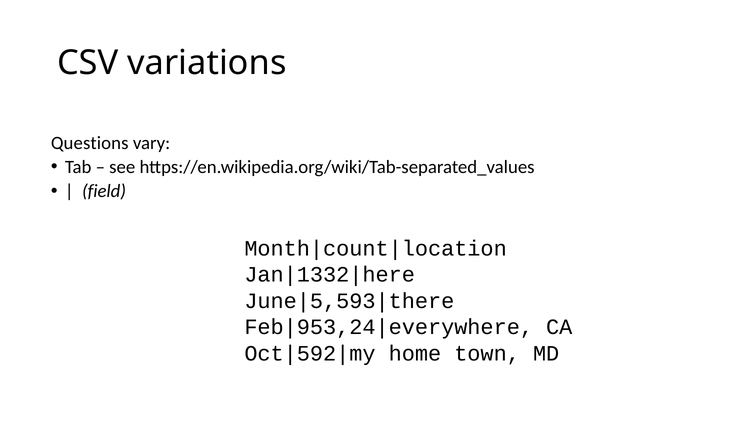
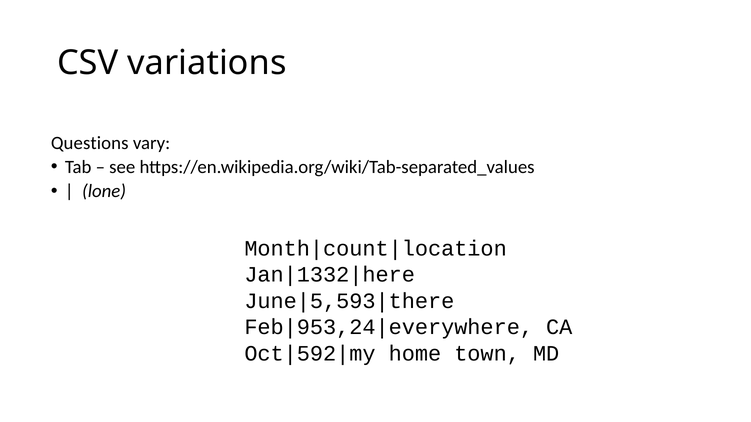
field: field -> lone
